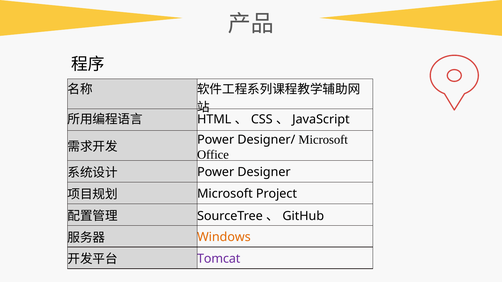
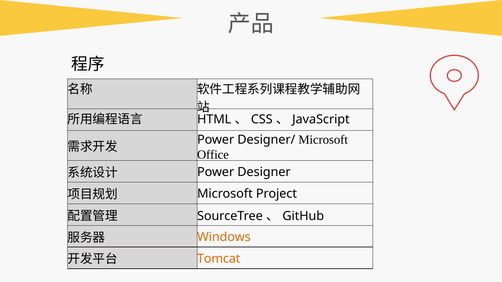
Tomcat colour: purple -> orange
